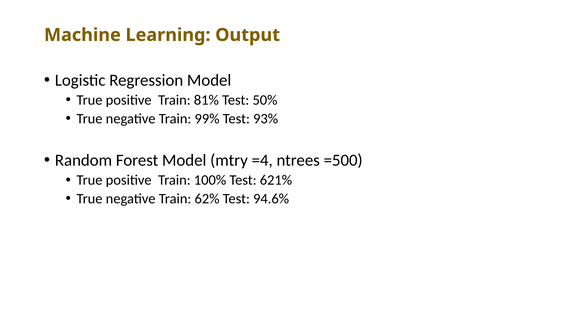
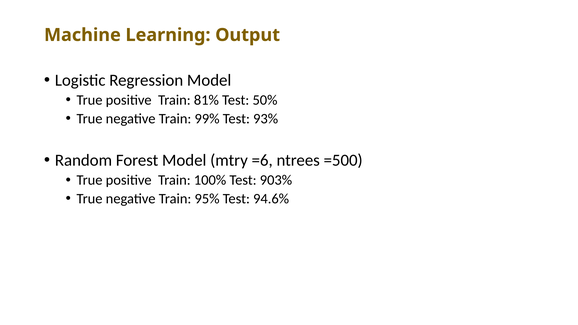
=4: =4 -> =6
621%: 621% -> 903%
62%: 62% -> 95%
